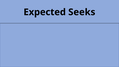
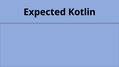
Seeks: Seeks -> Kotlin
